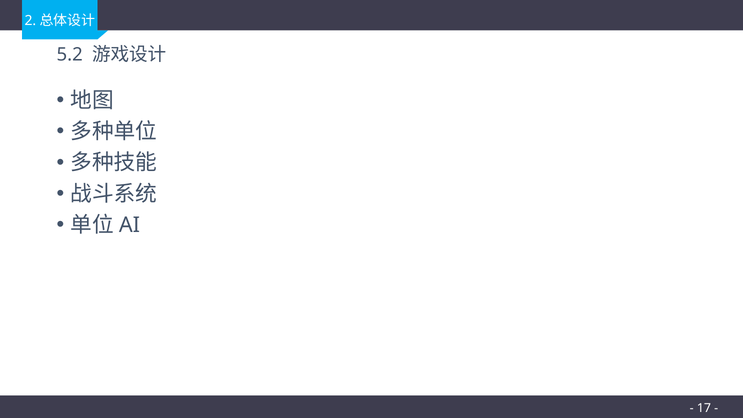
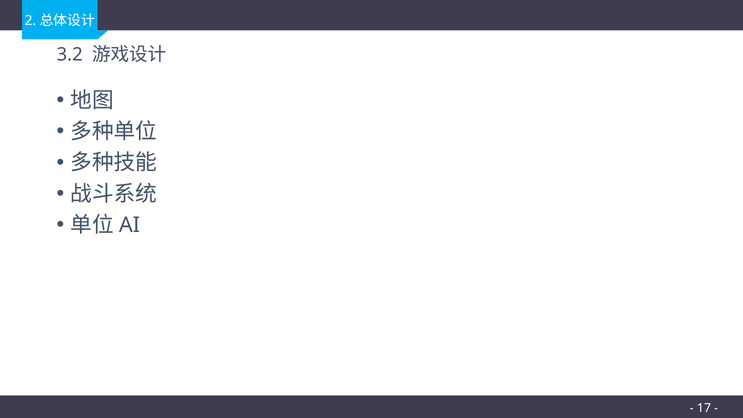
5.2: 5.2 -> 3.2
